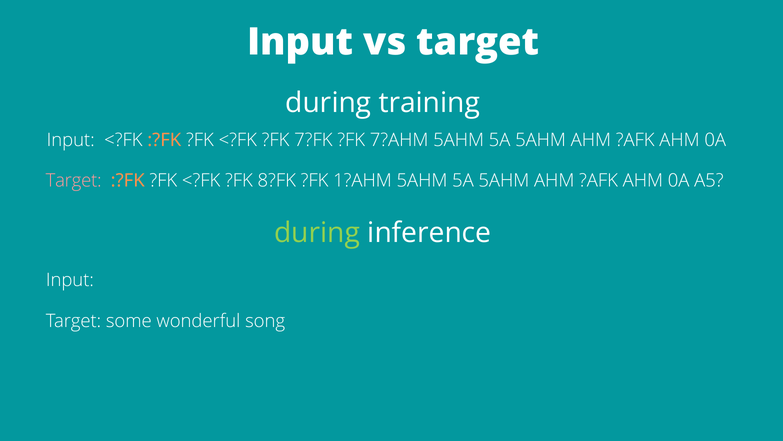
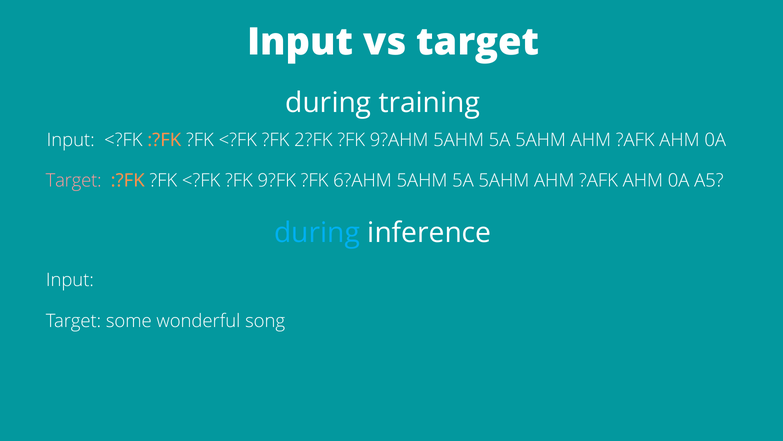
7?FK: 7?FK -> 2?FK
7?AHM: 7?AHM -> 9?AHM
8?FK: 8?FK -> 9?FK
1?AHM: 1?AHM -> 6?AHM
during at (317, 232) colour: light green -> light blue
